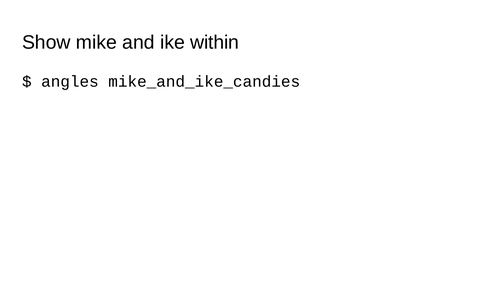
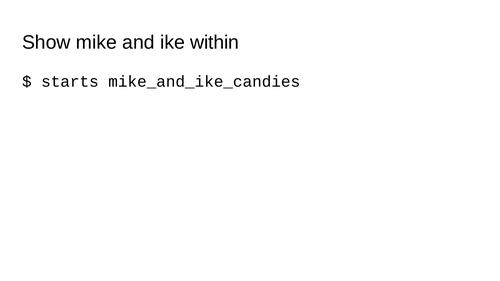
angles: angles -> starts
